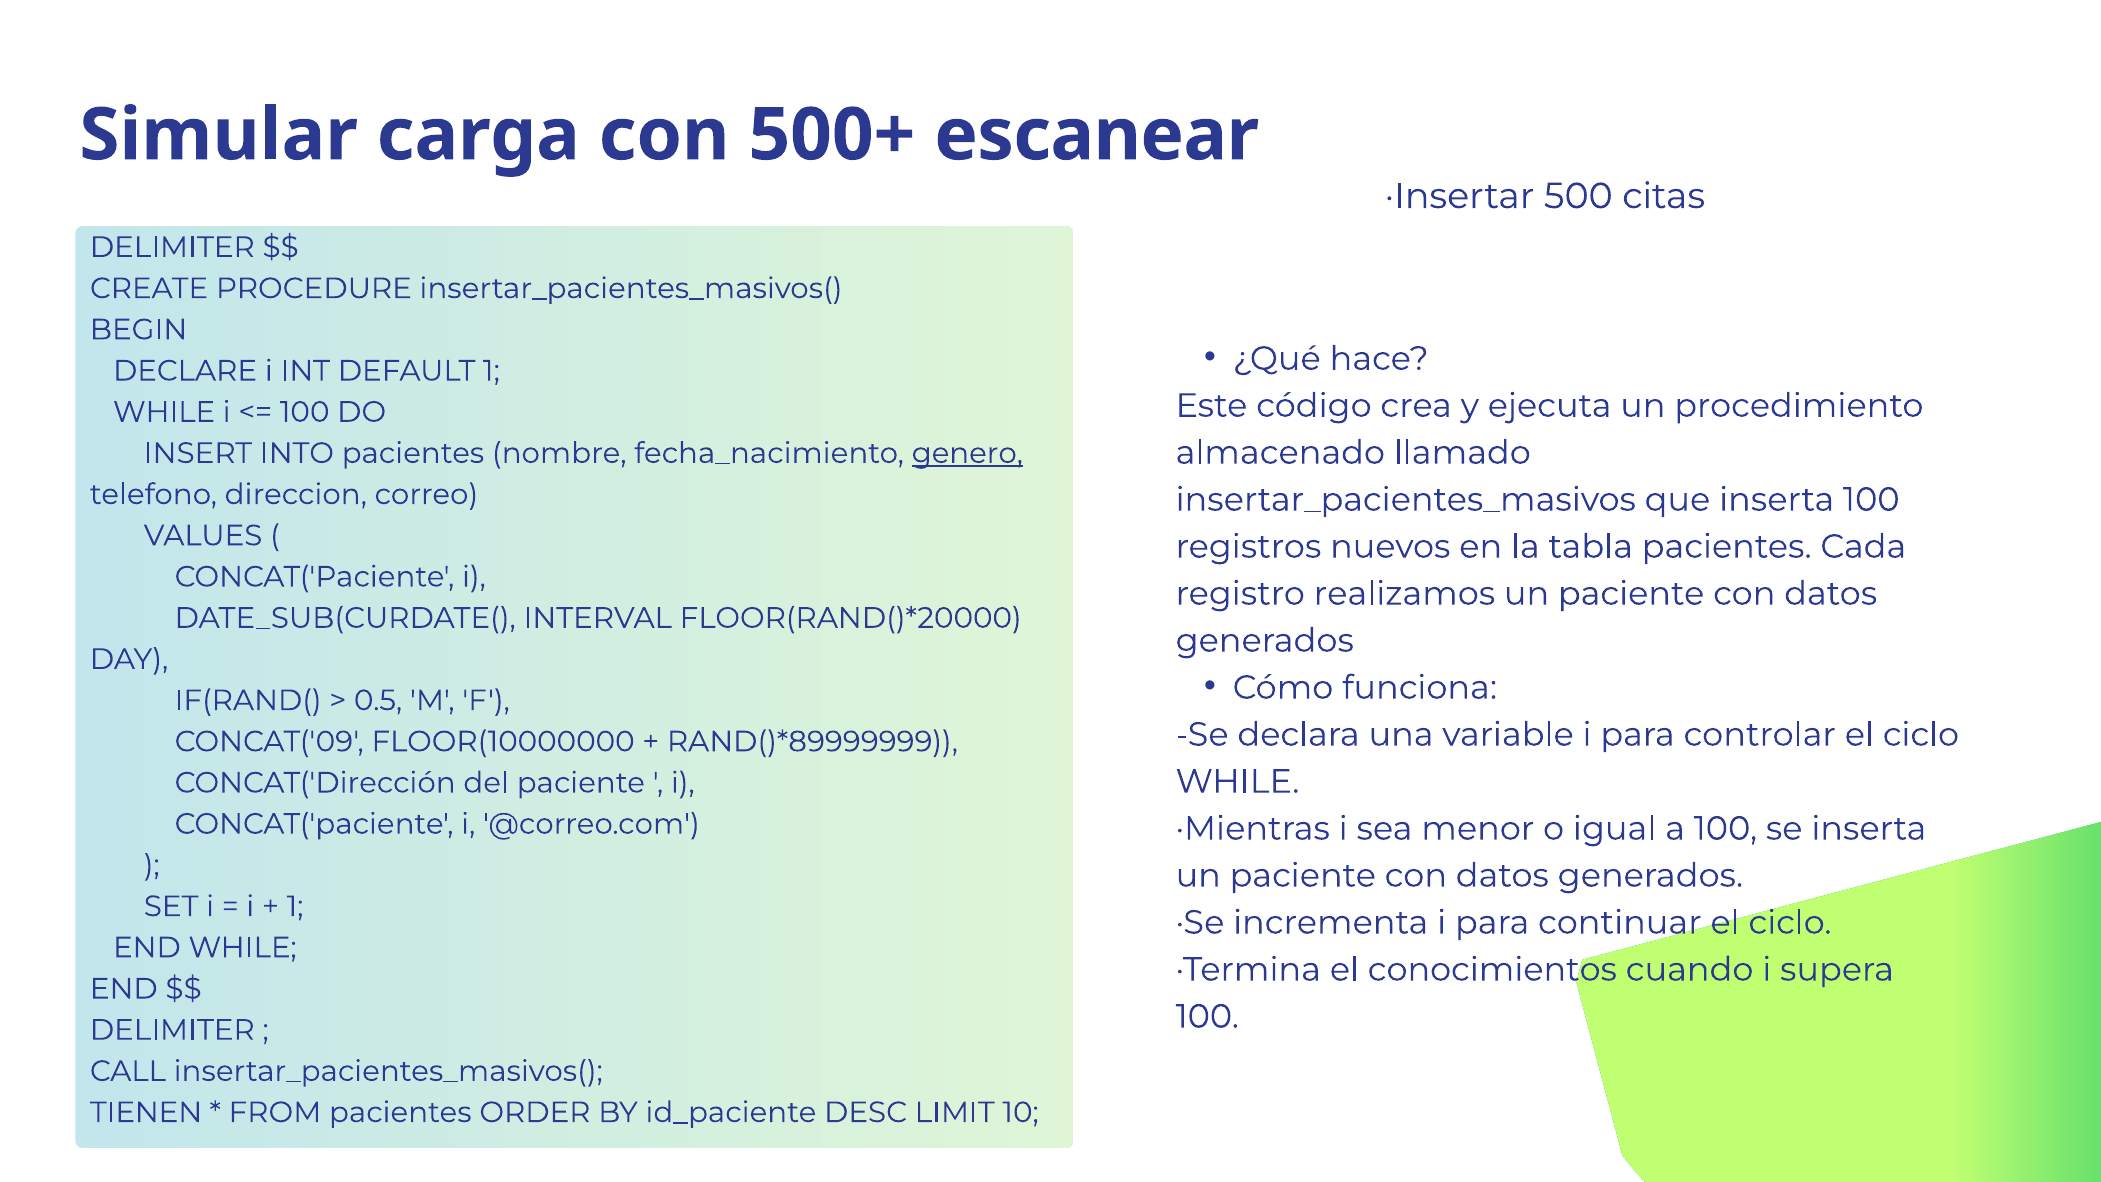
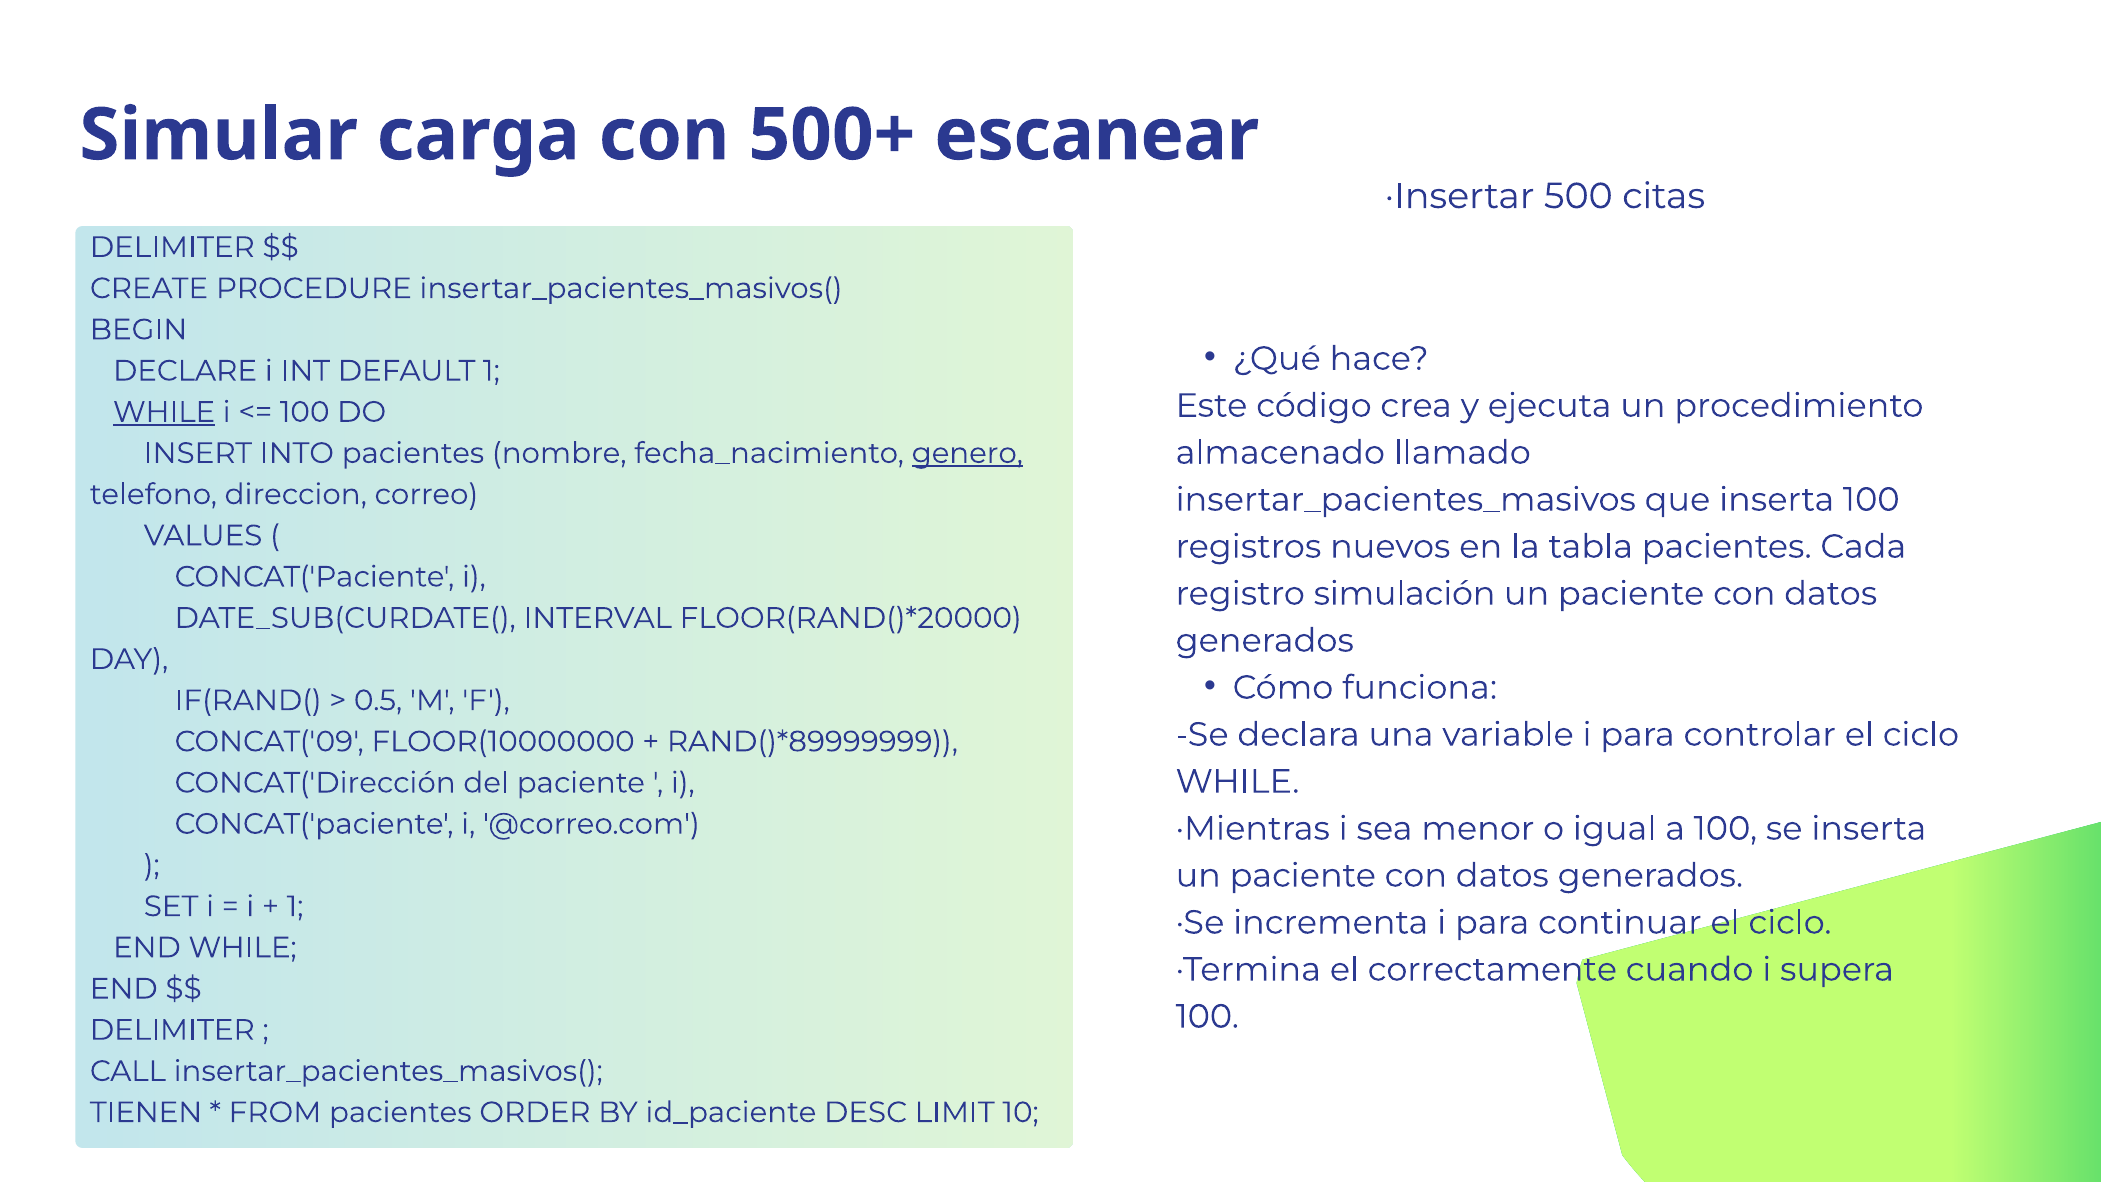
WHILE at (164, 412) underline: none -> present
realizamos: realizamos -> simulación
conocimientos: conocimientos -> correctamente
